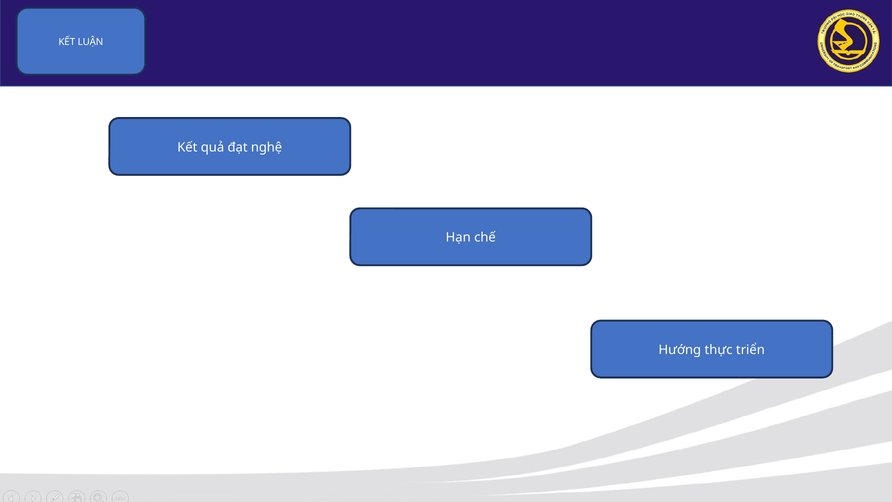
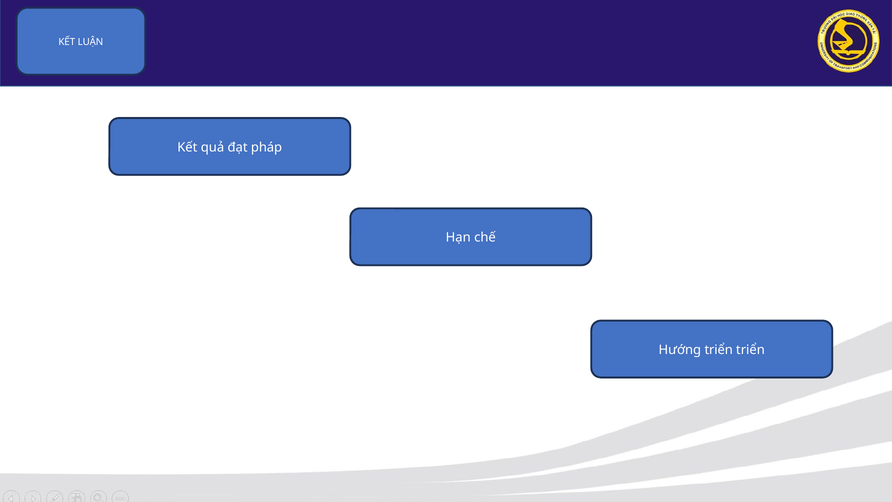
nghệ: nghệ -> pháp
Hướng thực: thực -> triển
